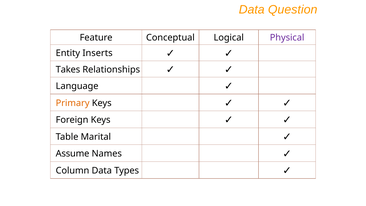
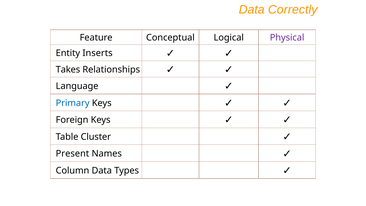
Question: Question -> Correctly
Primary colour: orange -> blue
Marital: Marital -> Cluster
Assume: Assume -> Present
